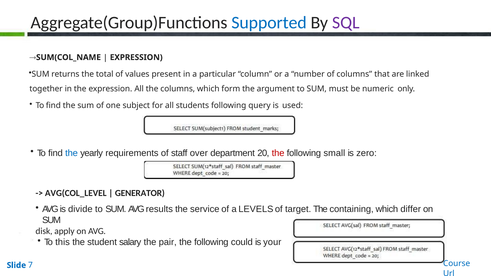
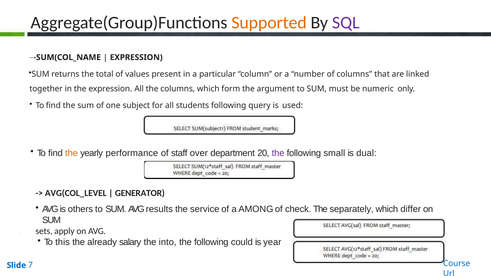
Supported colour: blue -> orange
the at (72, 153) colour: blue -> orange
requirements: requirements -> performance
the at (278, 153) colour: red -> purple
zero: zero -> dual
divide: divide -> others
LEVELS: LEVELS -> AMONG
target: target -> check
containing: containing -> separately
disk: disk -> sets
student: student -> already
pair: pair -> into
your: your -> year
